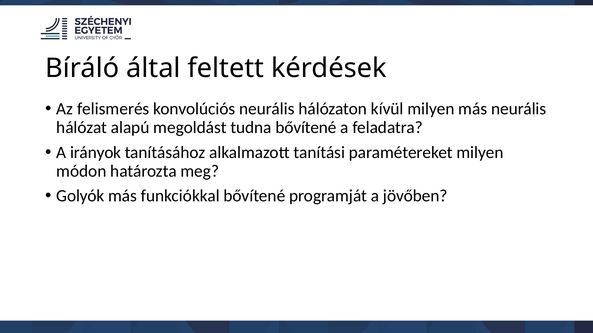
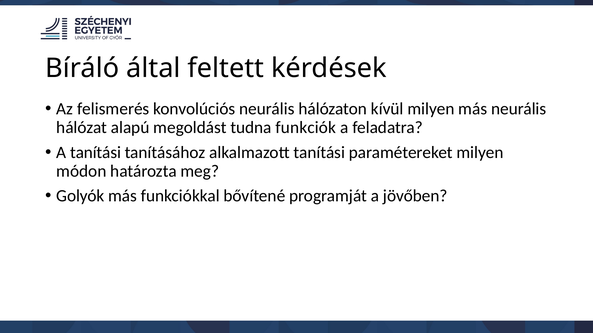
tudna bővítené: bővítené -> funkciók
A irányok: irányok -> tanítási
